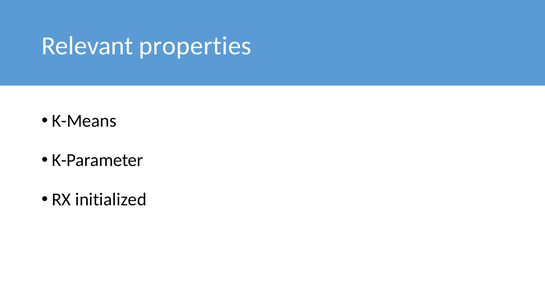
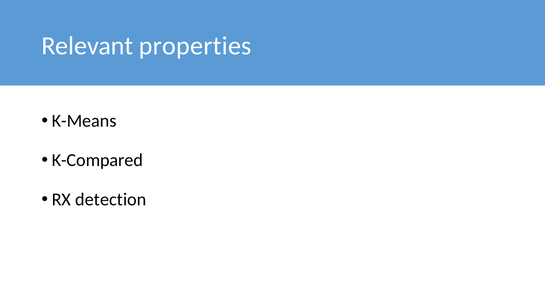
K-Parameter: K-Parameter -> K-Compared
initialized: initialized -> detection
